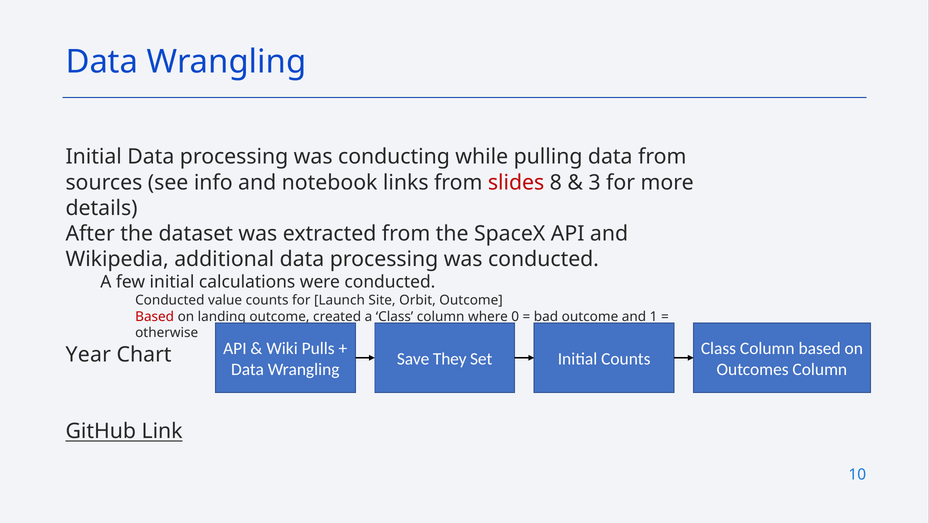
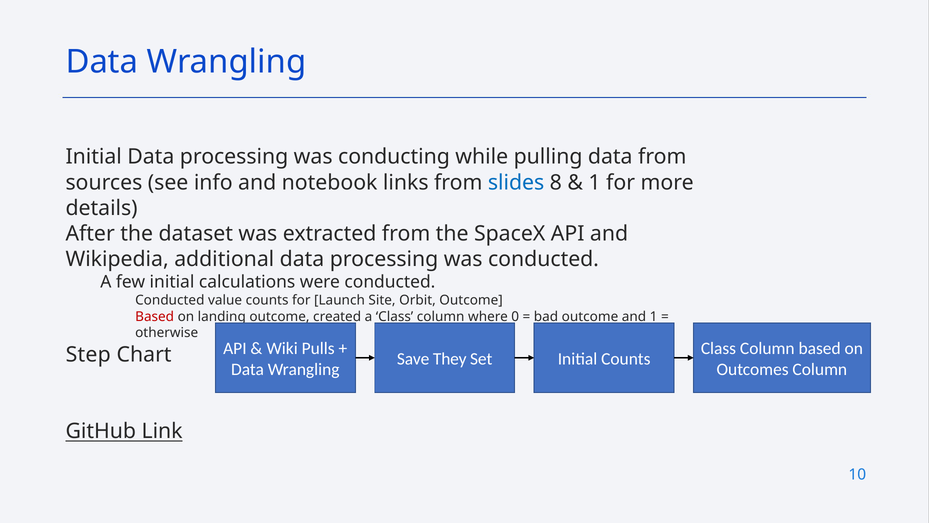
slides colour: red -> blue
3 at (595, 182): 3 -> 1
Year: Year -> Step
